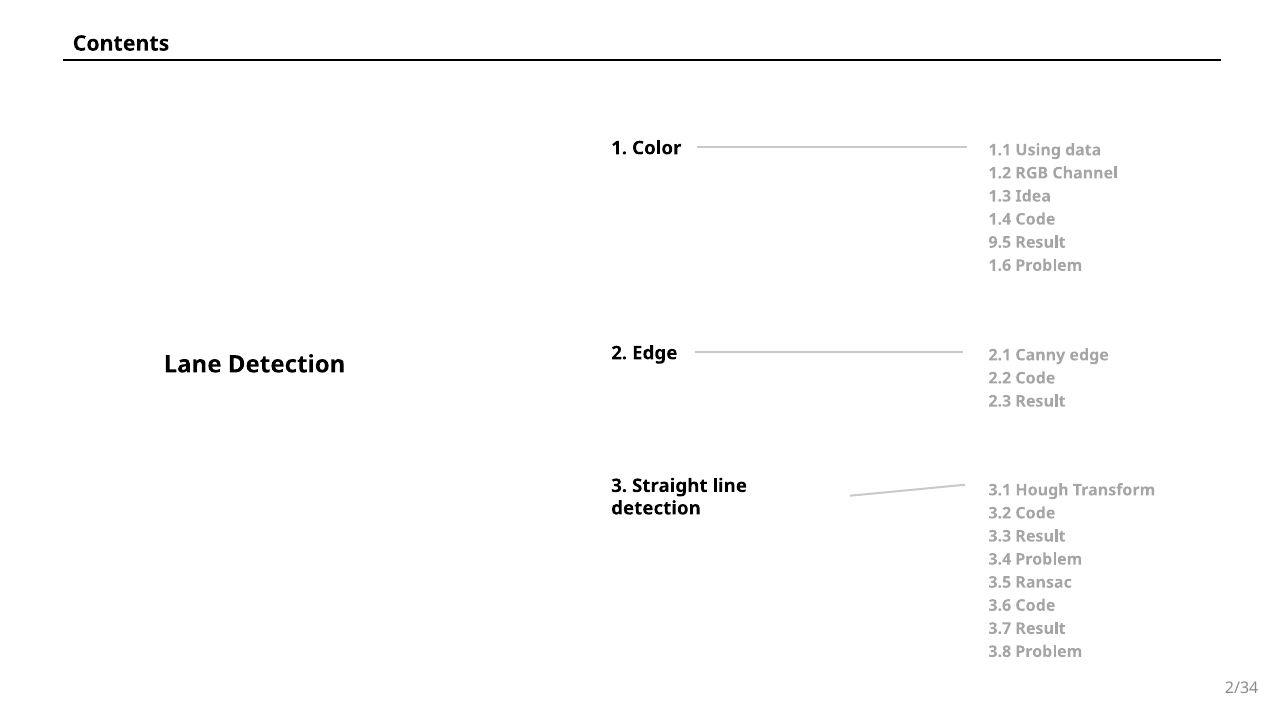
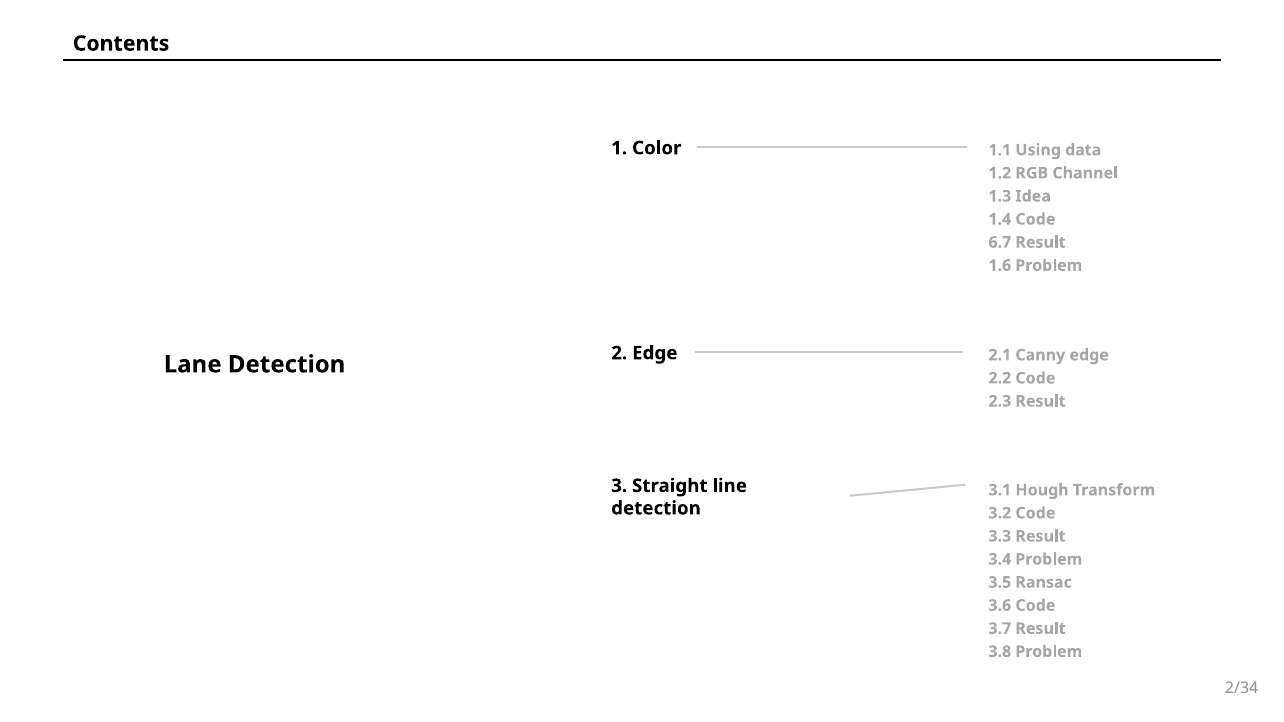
9.5: 9.5 -> 6.7
